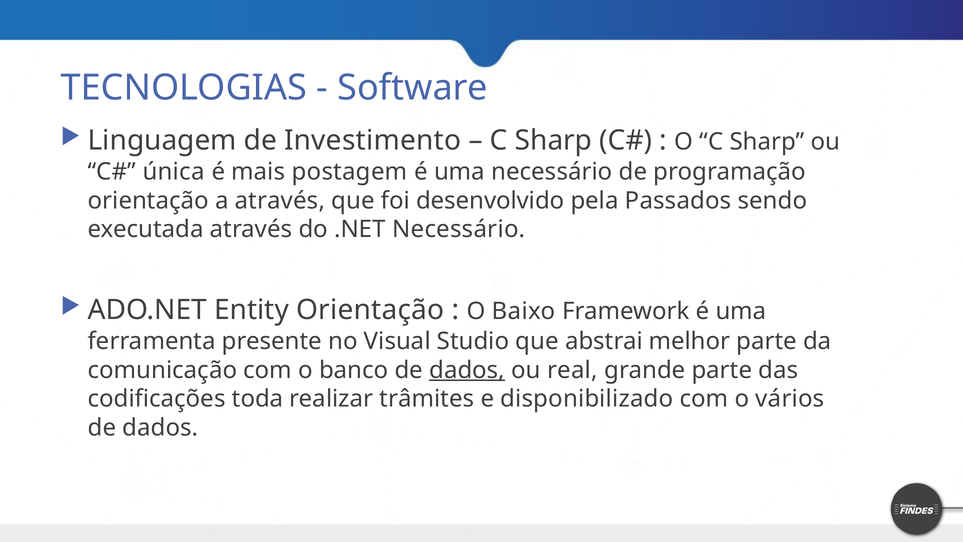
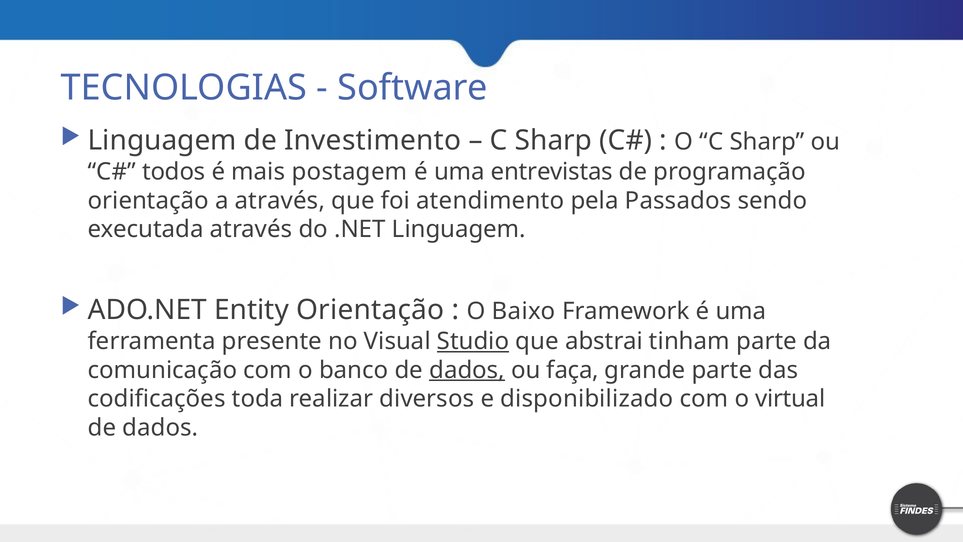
única: única -> todos
uma necessário: necessário -> entrevistas
desenvolvido: desenvolvido -> atendimento
.NET Necessário: Necessário -> Linguagem
Studio underline: none -> present
melhor: melhor -> tinham
real: real -> faça
trâmites: trâmites -> diversos
vários: vários -> virtual
